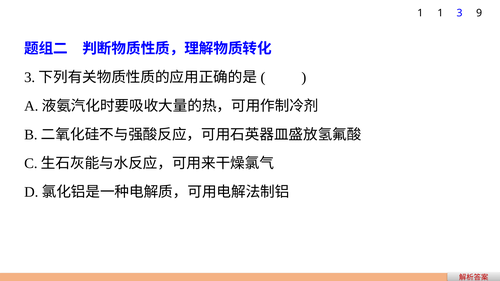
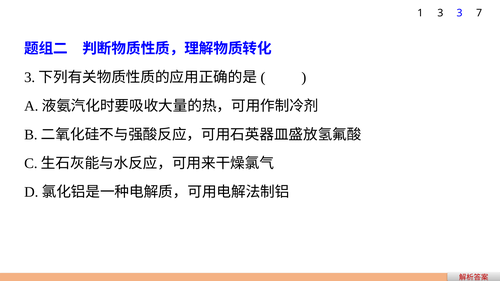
1 1: 1 -> 3
9: 9 -> 7
